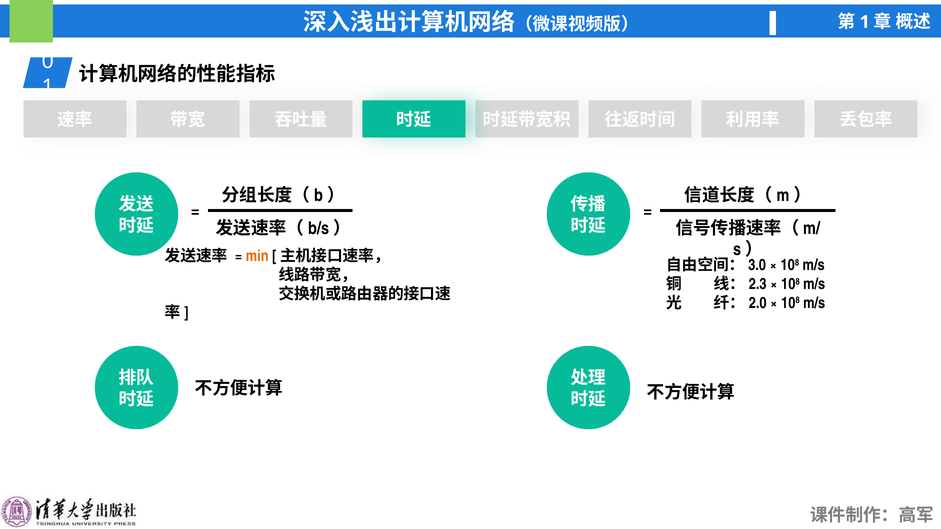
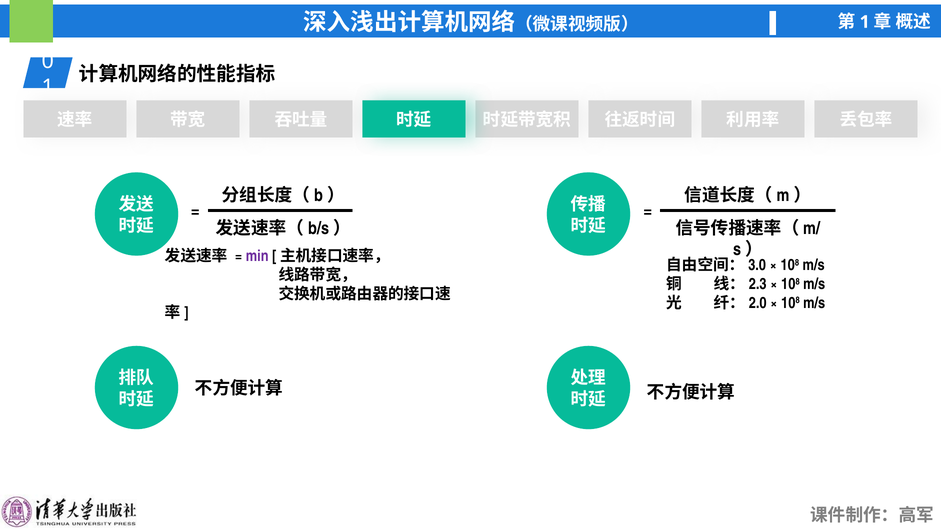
min colour: orange -> purple
